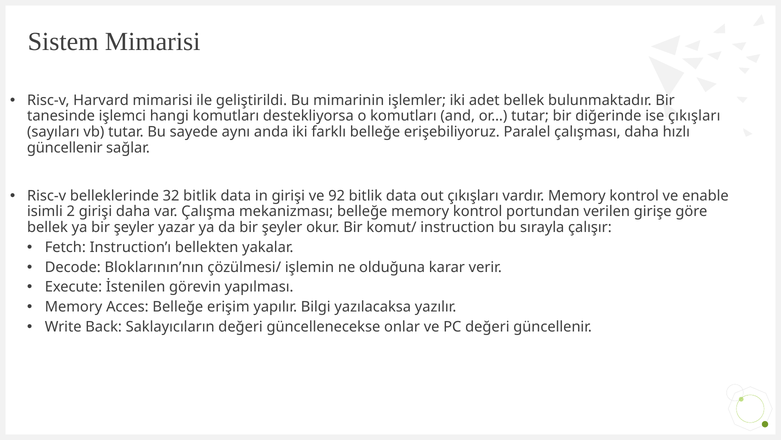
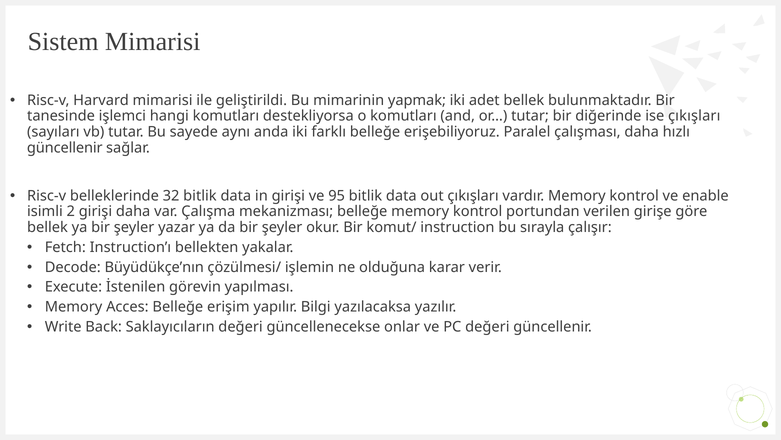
işlemler: işlemler -> yapmak
92: 92 -> 95
Bloklarının’nın: Bloklarının’nın -> Büyüdükçe’nın
